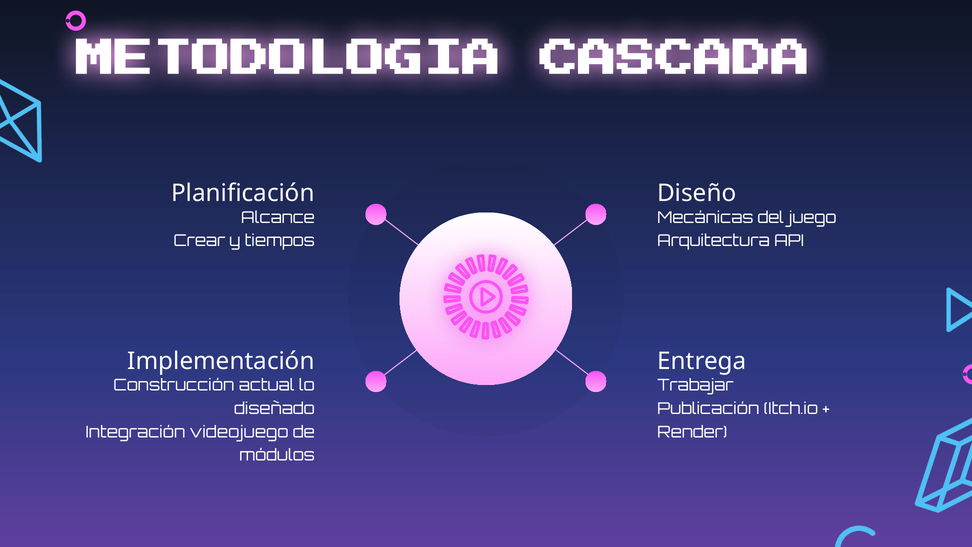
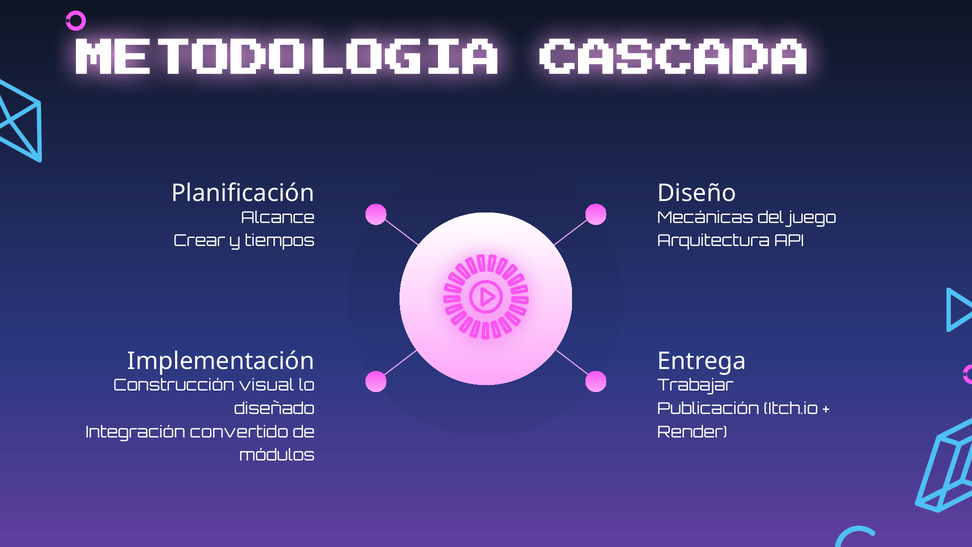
actual: actual -> visual
videojuego: videojuego -> convertido
